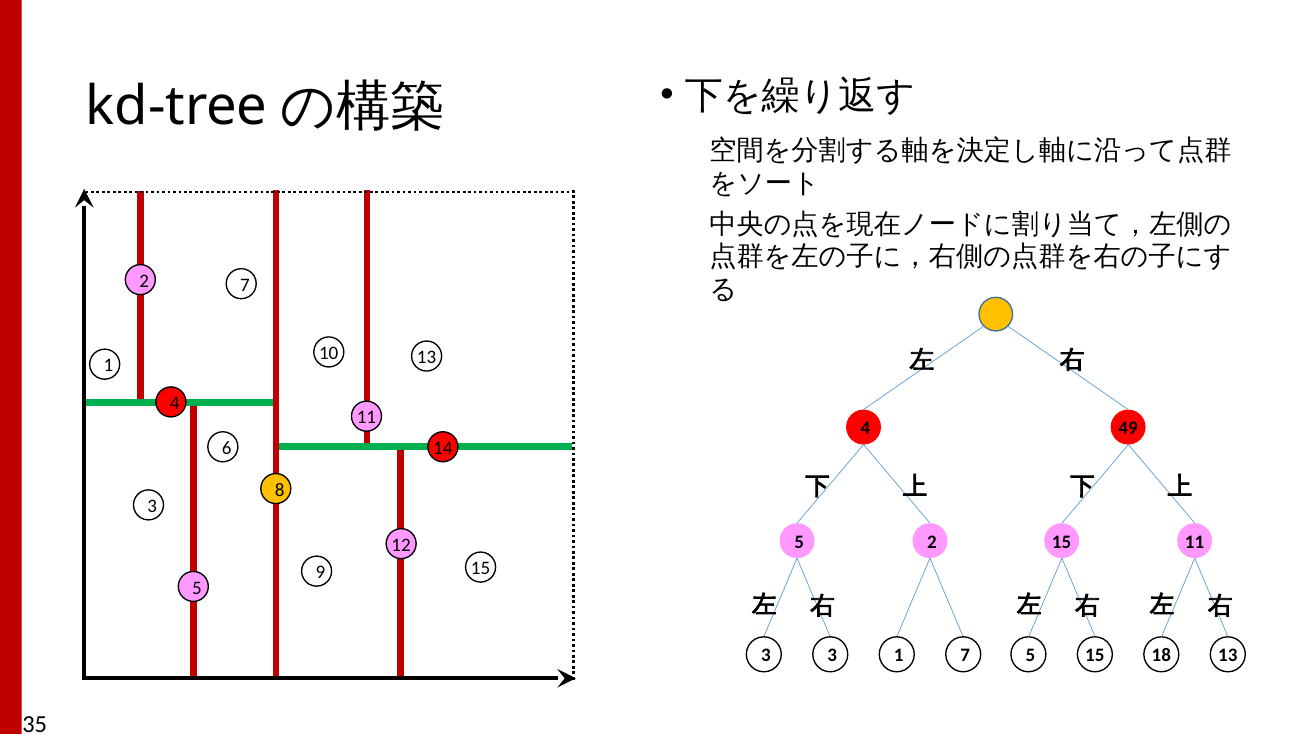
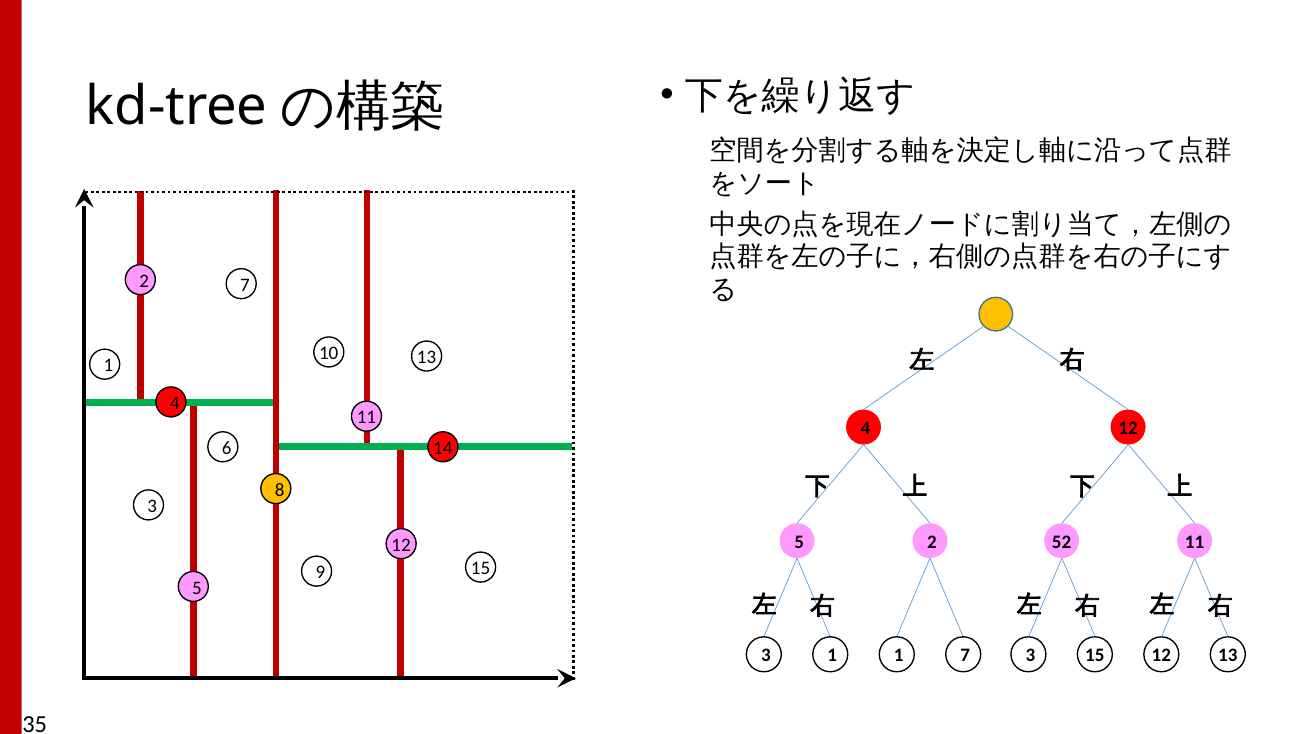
4 49: 49 -> 12
2 15: 15 -> 52
3 3: 3 -> 1
7 5: 5 -> 3
18 at (1161, 655): 18 -> 12
